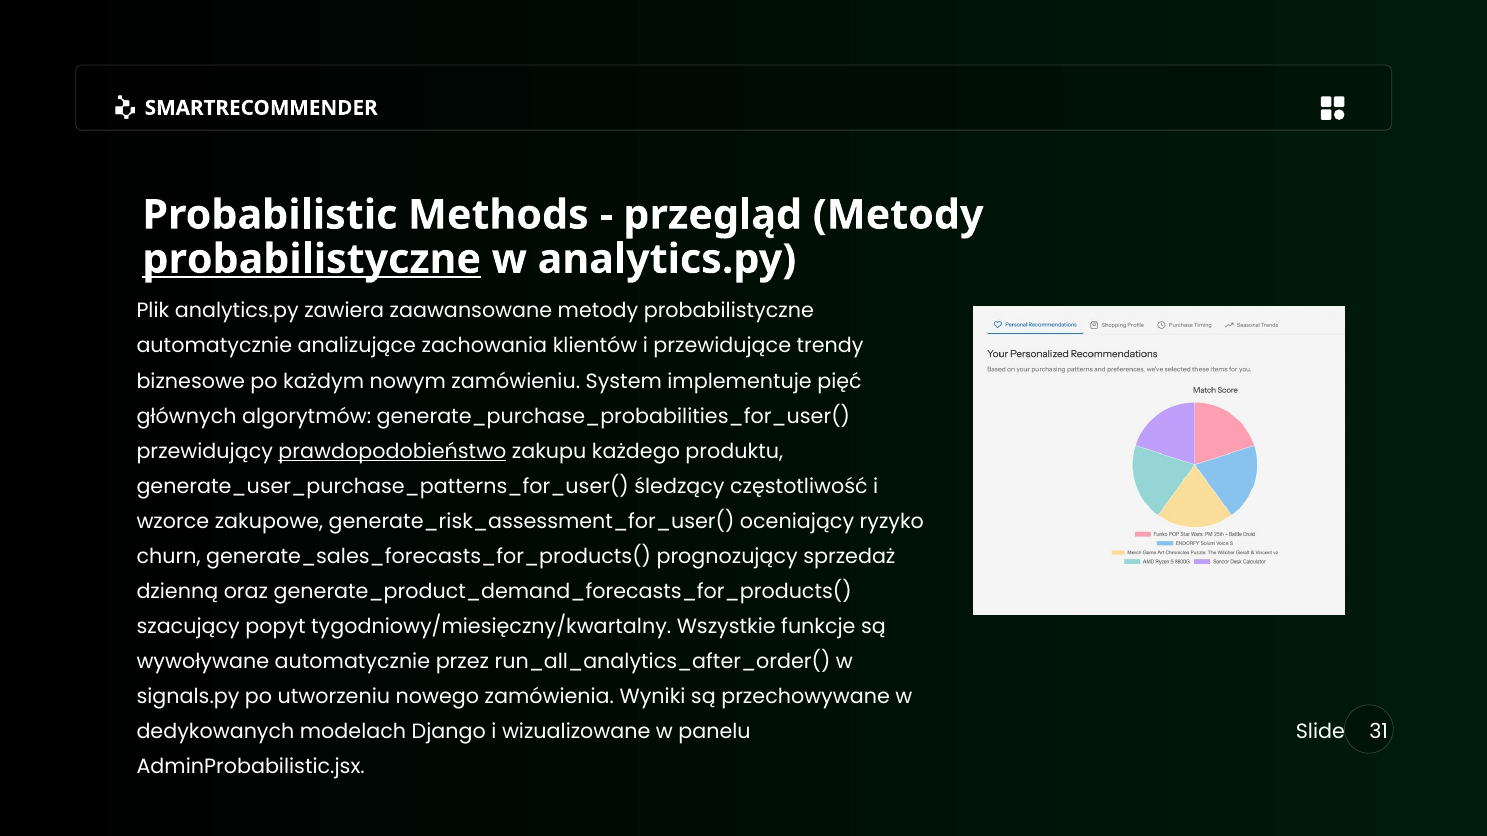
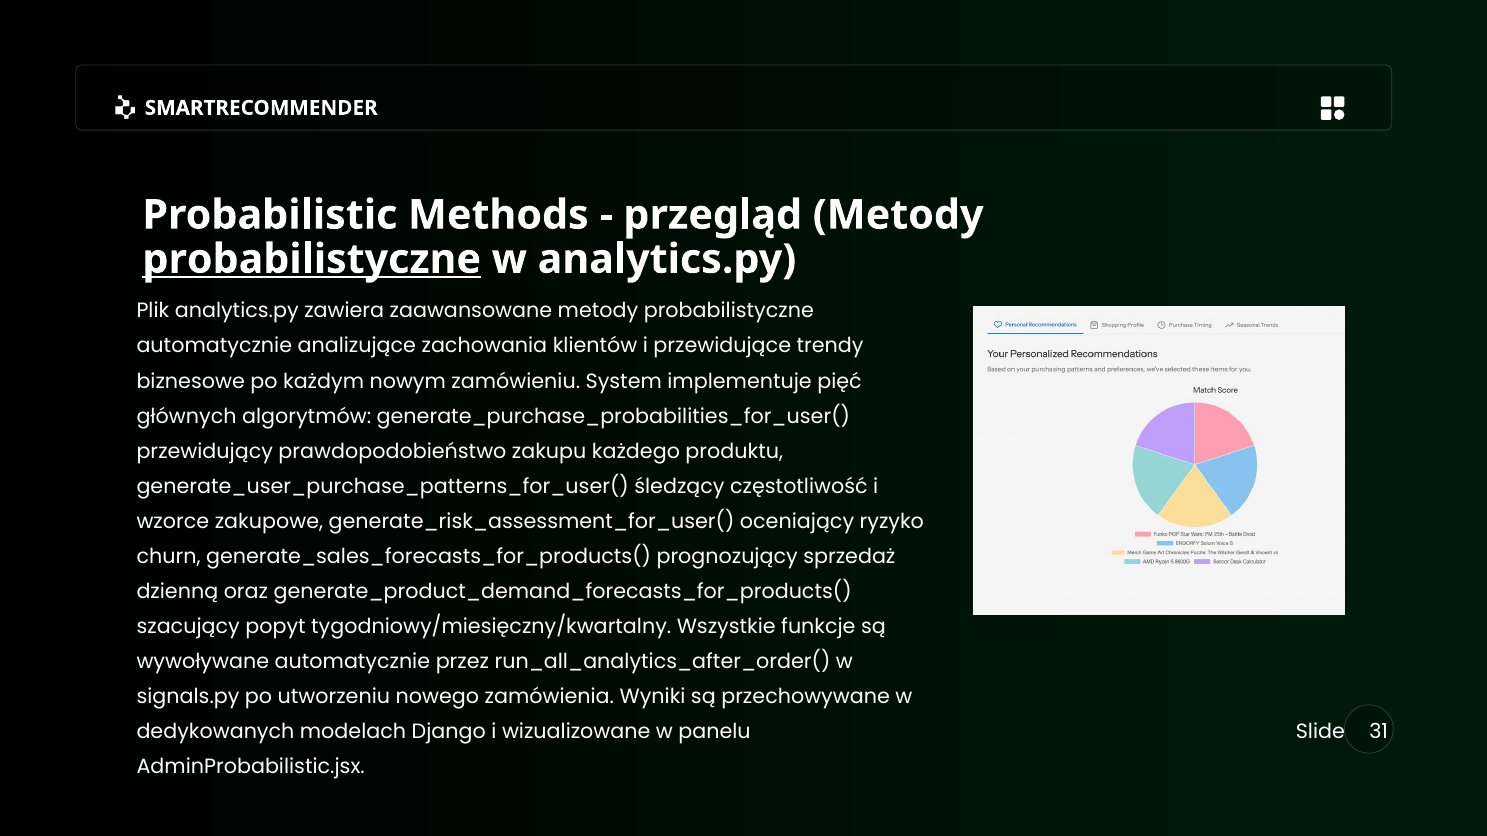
prawdopodobieństwo underline: present -> none
